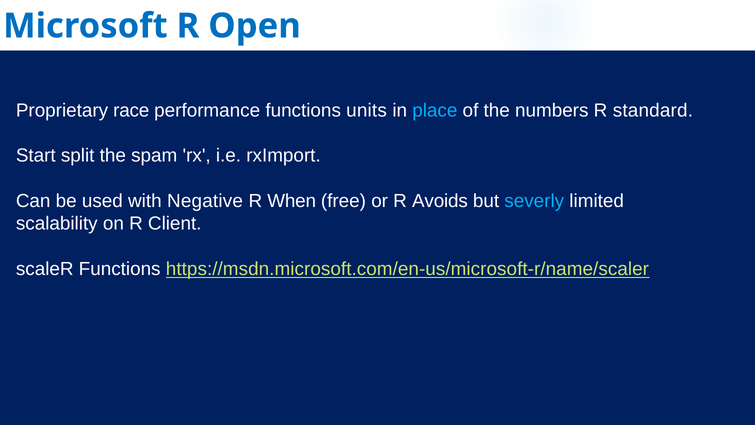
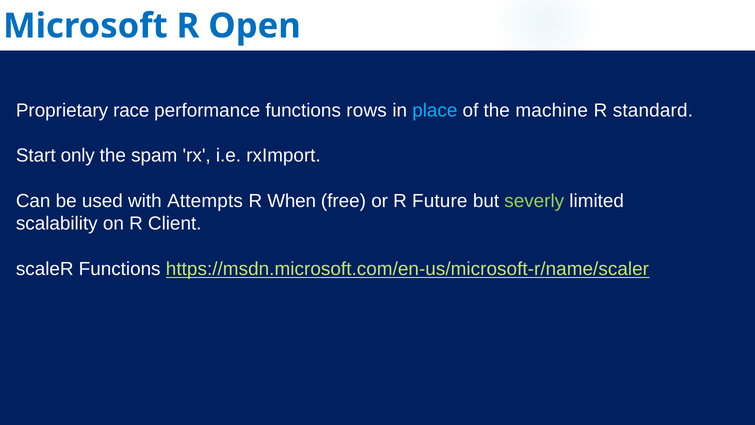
units: units -> rows
numbers: numbers -> machine
split: split -> only
Negative: Negative -> Attempts
Avoids: Avoids -> Future
severly colour: light blue -> light green
